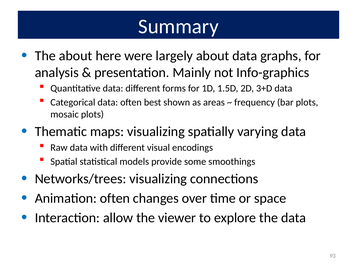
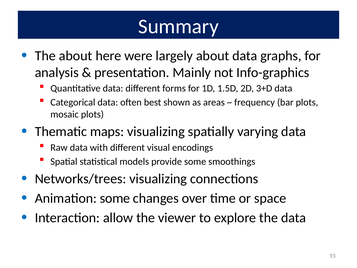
Animation often: often -> some
